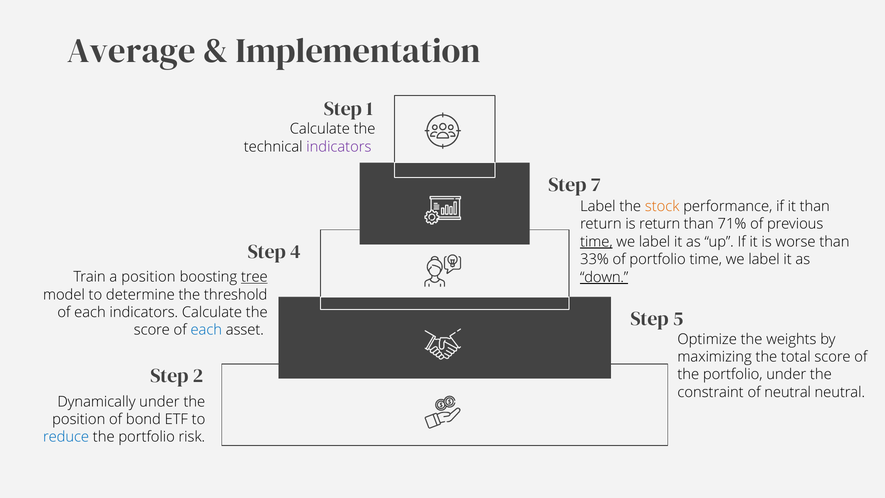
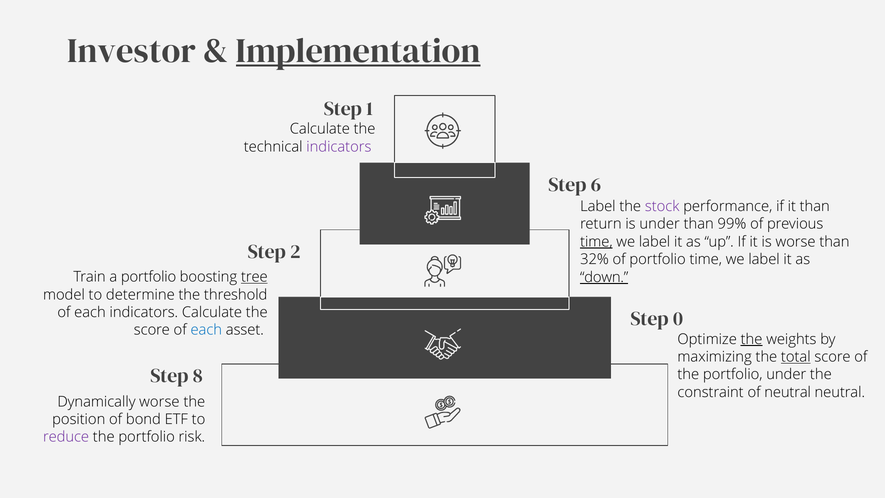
Average: Average -> Investor
Implementation underline: none -> present
7: 7 -> 6
stock colour: orange -> purple
is return: return -> under
71%: 71% -> 99%
4: 4 -> 2
33%: 33% -> 32%
a position: position -> portfolio
5: 5 -> 0
the at (752, 339) underline: none -> present
total underline: none -> present
2: 2 -> 8
Dynamically under: under -> worse
reduce colour: blue -> purple
